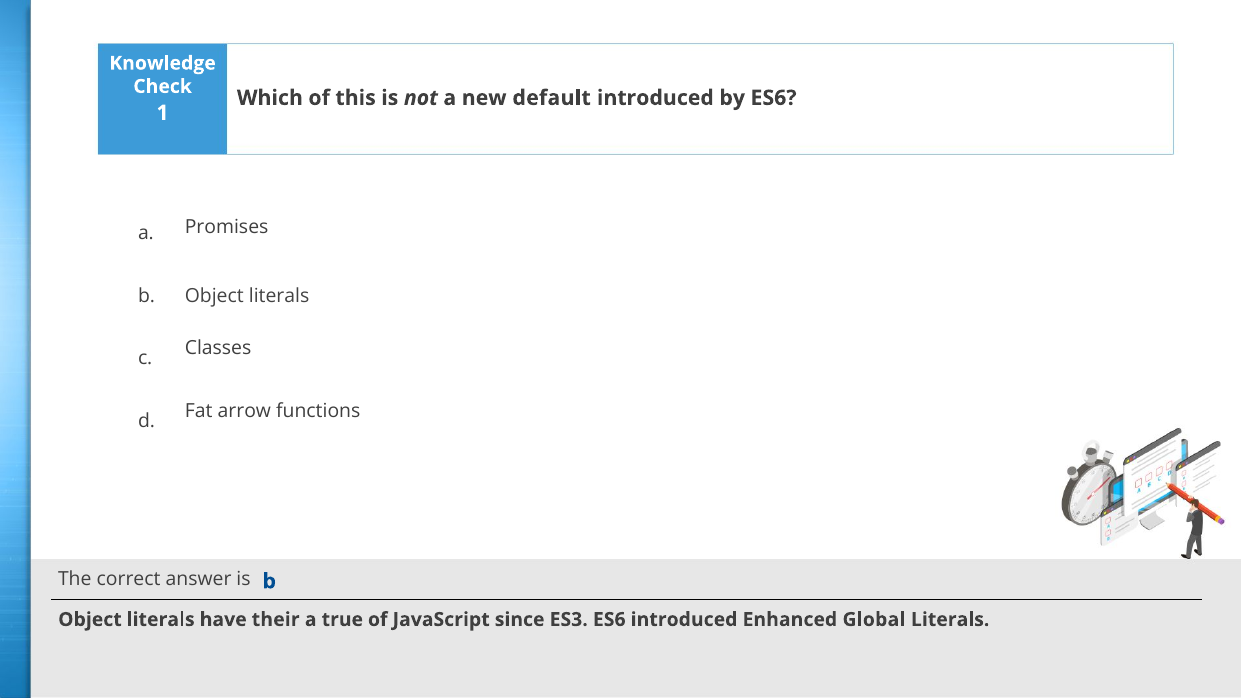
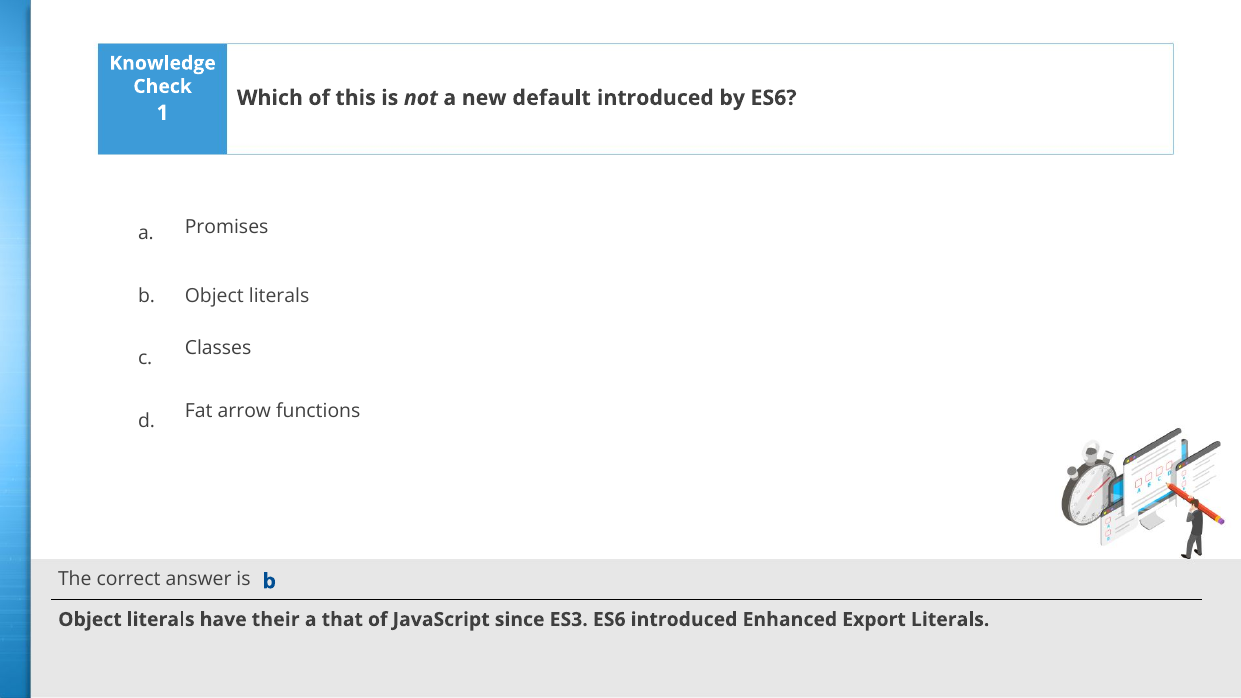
true: true -> that
Global: Global -> Export
